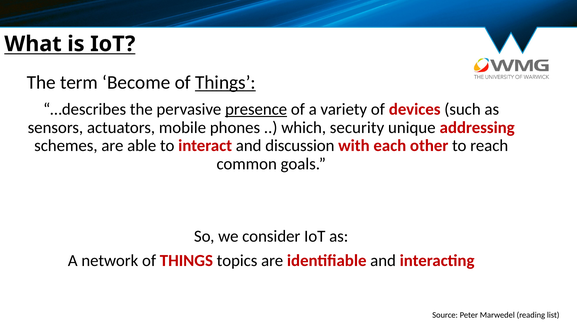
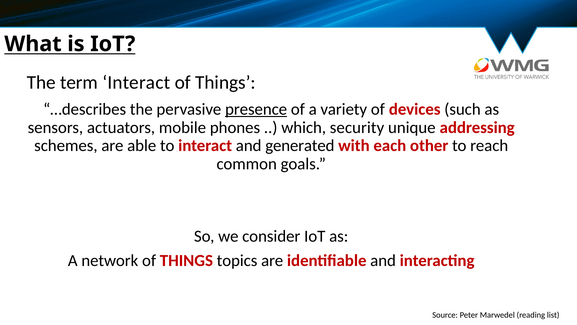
term Become: Become -> Interact
Things at (225, 83) underline: present -> none
discussion: discussion -> generated
